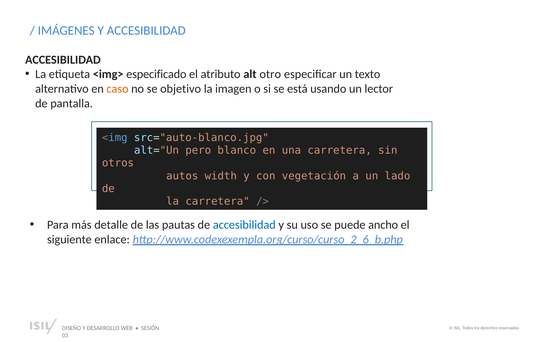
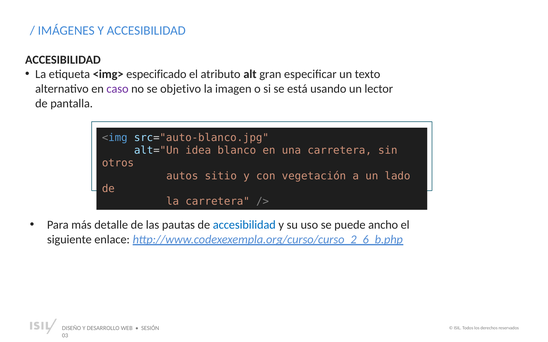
otro: otro -> gran
caso colour: orange -> purple
pero: pero -> idea
width: width -> sitio
